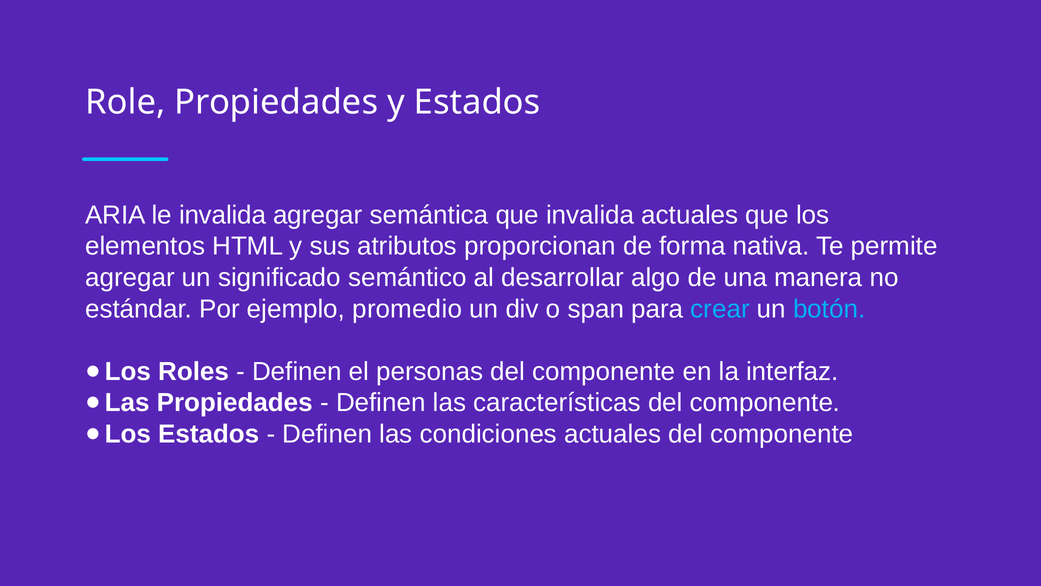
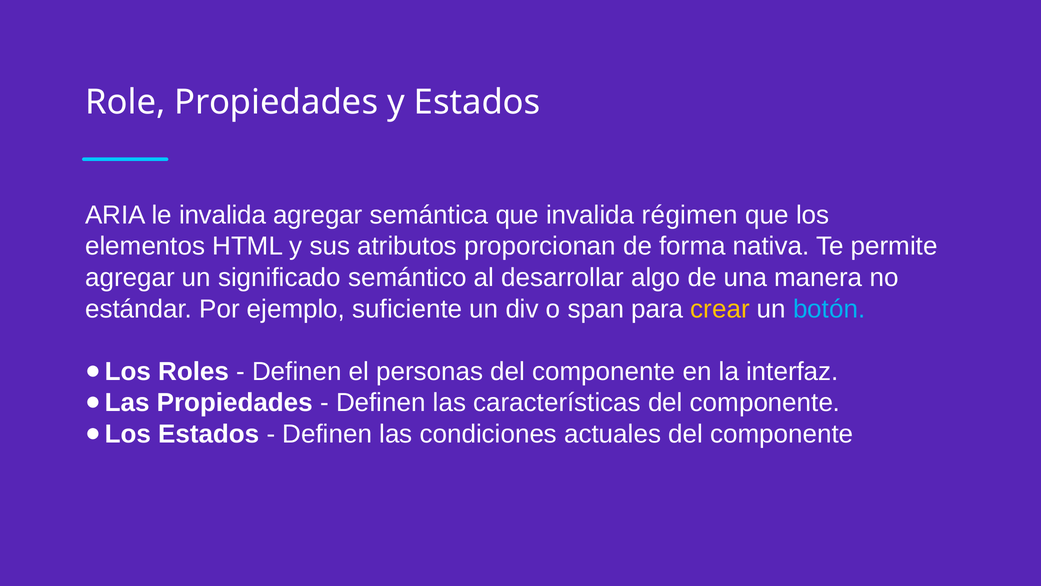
invalida actuales: actuales -> régimen
promedio: promedio -> suficiente
crear colour: light blue -> yellow
